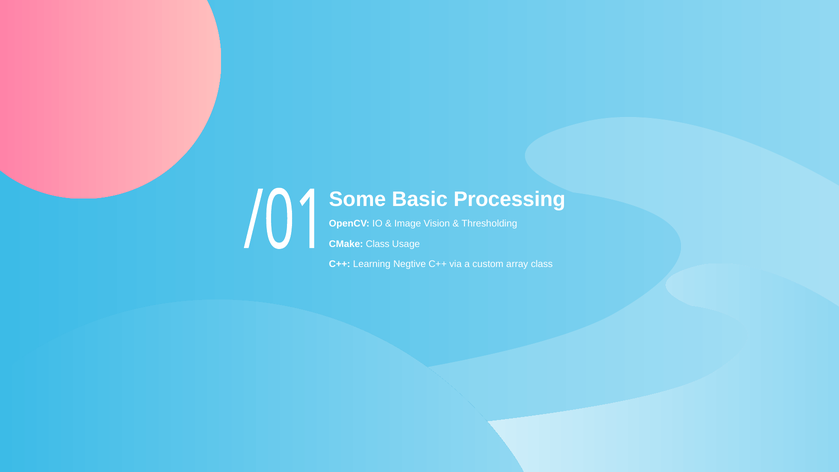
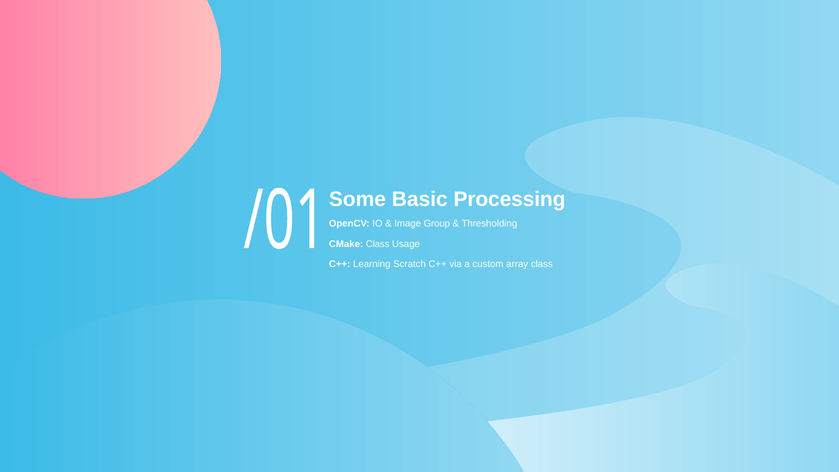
Vision: Vision -> Group
Negtive: Negtive -> Scratch
